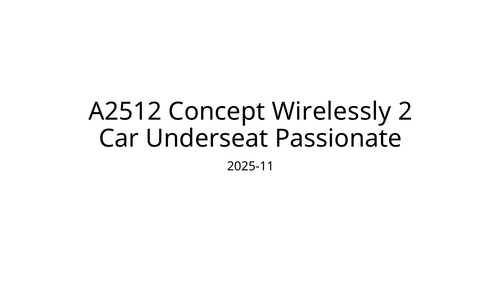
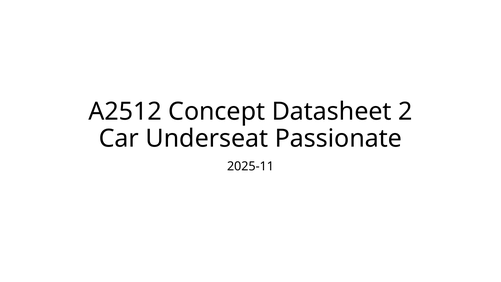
Wirelessly: Wirelessly -> Datasheet
